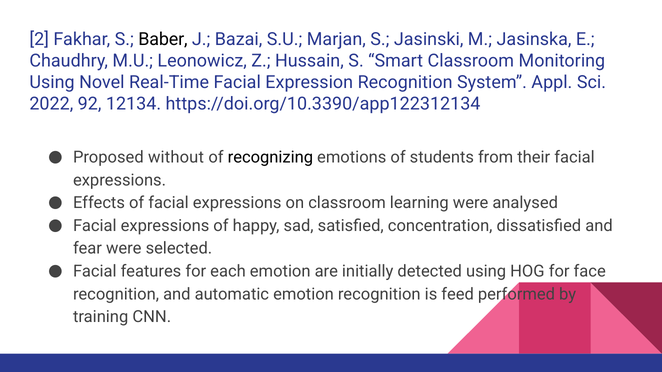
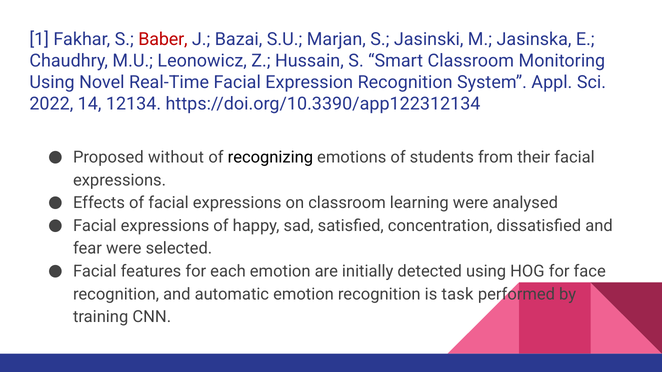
2: 2 -> 1
Baber colour: black -> red
92: 92 -> 14
feed: feed -> task
